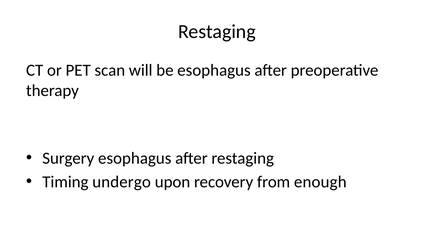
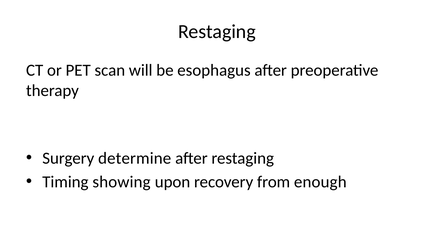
Surgery esophagus: esophagus -> determine
undergo: undergo -> showing
